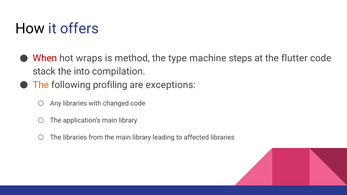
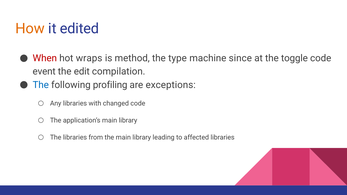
How colour: black -> orange
offers: offers -> edited
steps: steps -> since
flutter: flutter -> toggle
stack: stack -> event
into: into -> edit
The at (41, 85) colour: orange -> blue
